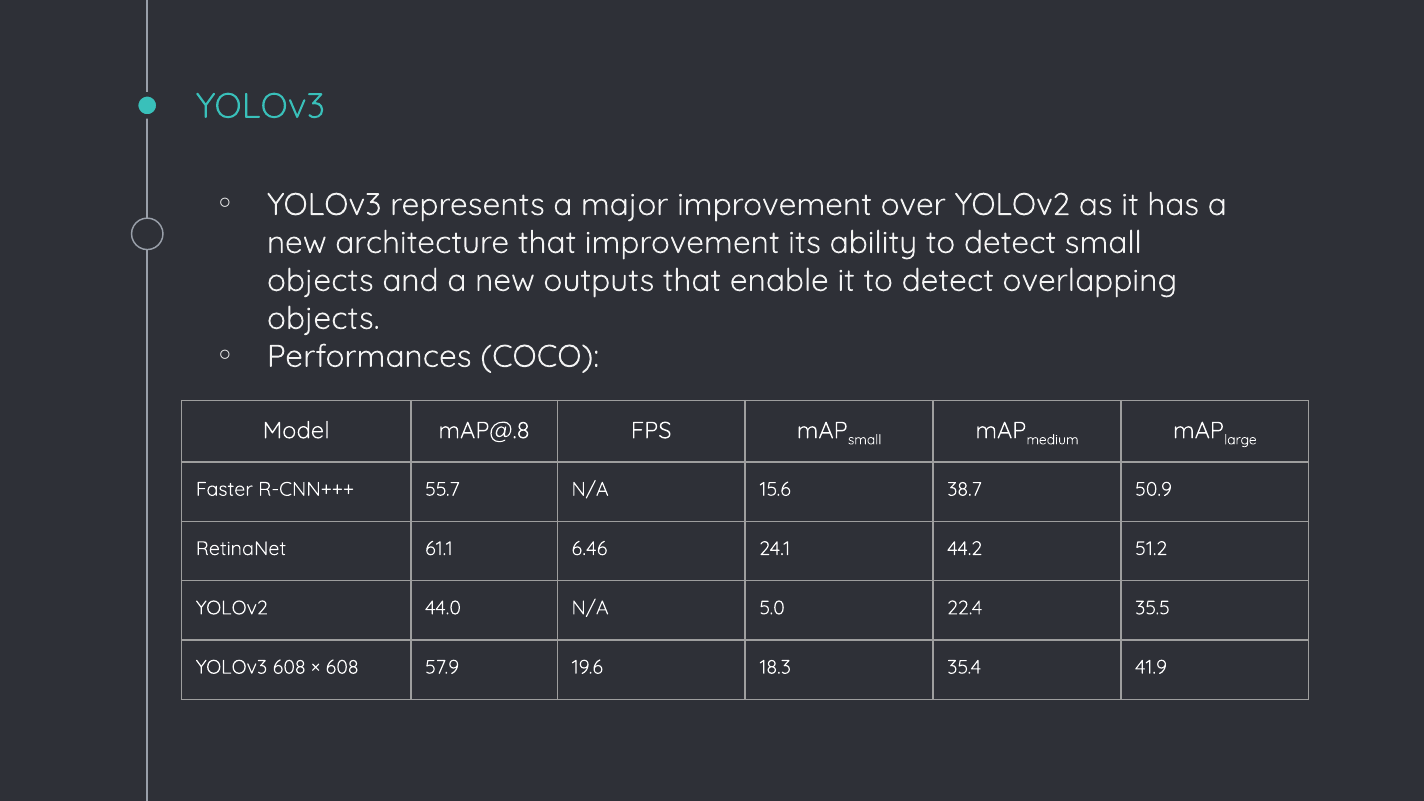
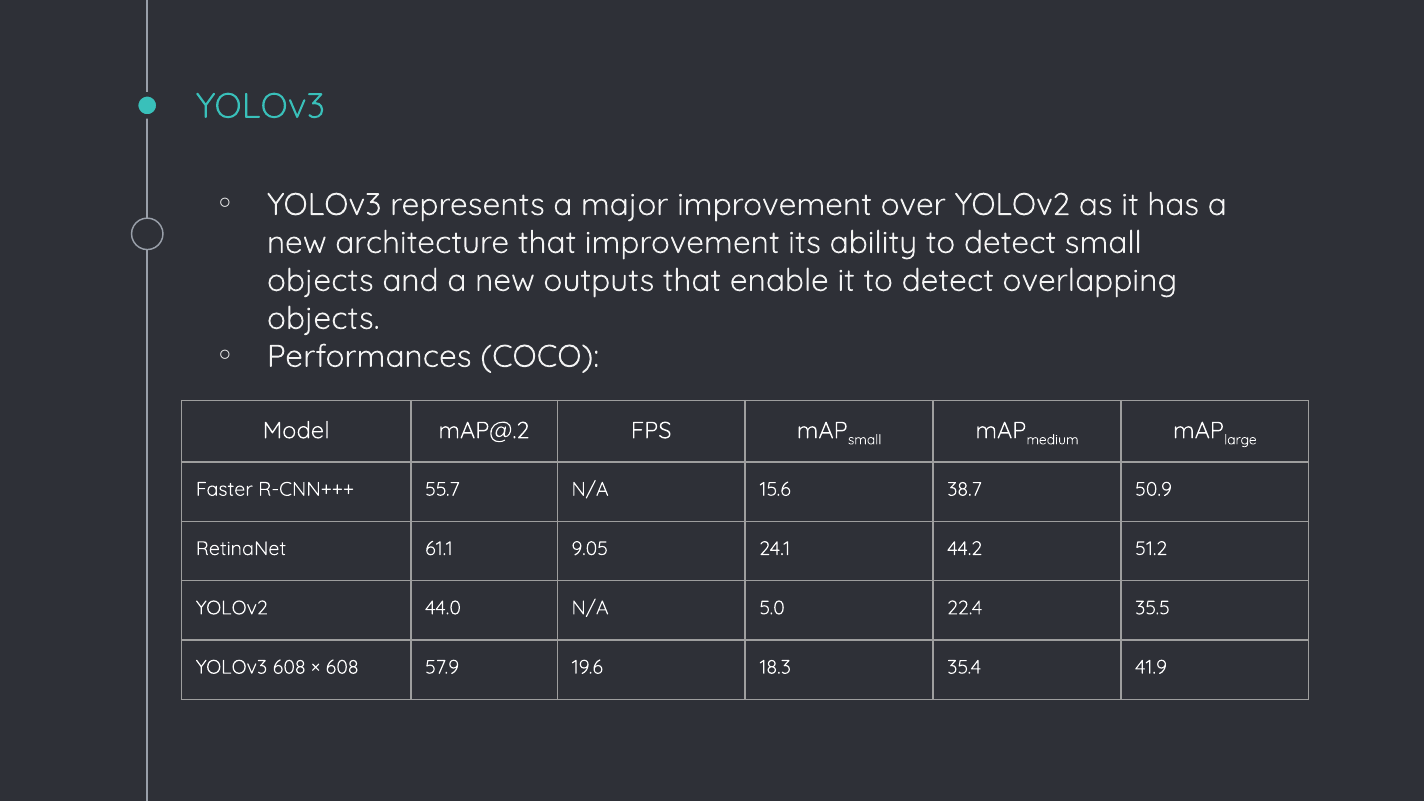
mAP@.8: mAP@.8 -> mAP@.2
6.46: 6.46 -> 9.05
